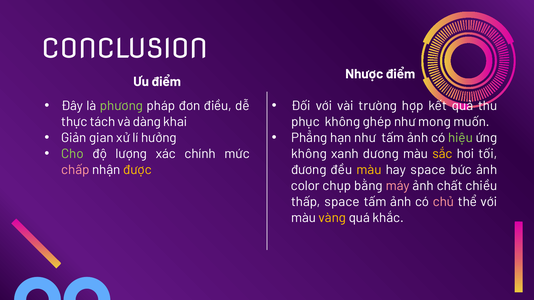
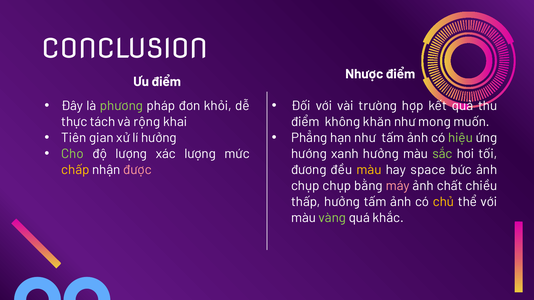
điều: điều -> khỏi
dàng: dàng -> rộng
phục at (305, 122): phục -> điểm
ghép: ghép -> khăn
Giản: Giản -> Tiên
xác chính: chính -> lượng
không at (309, 154): không -> hướng
xanh dương: dương -> hưởng
sắc colour: yellow -> light green
chấp colour: pink -> yellow
được colour: yellow -> pink
color at (305, 186): color -> chụp
thấp space: space -> hưởng
chủ colour: pink -> yellow
vàng colour: yellow -> light green
